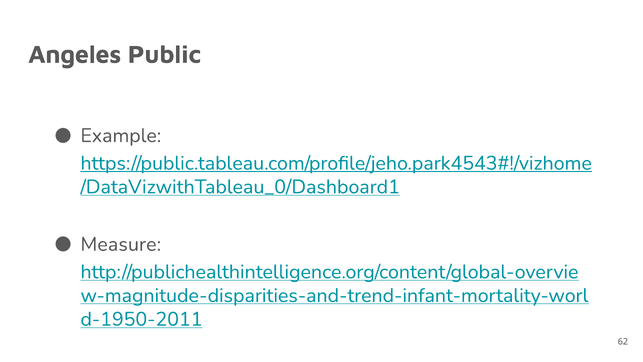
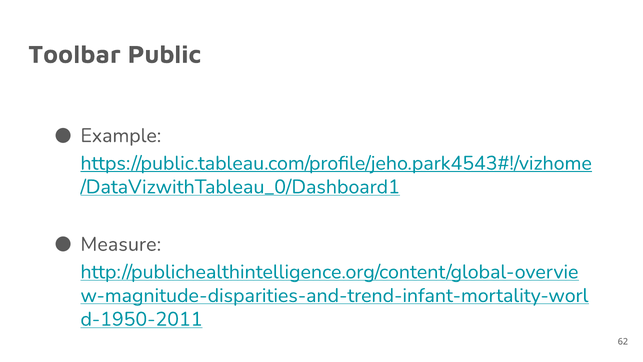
Angeles: Angeles -> Toolbar
